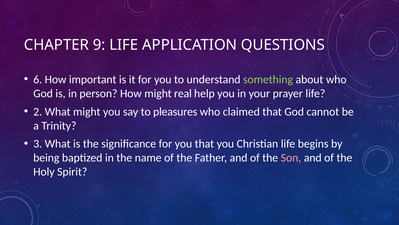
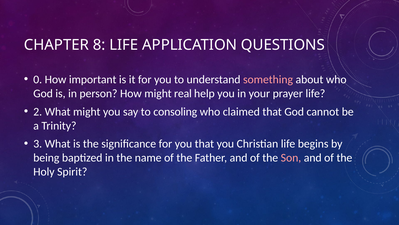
9: 9 -> 8
6: 6 -> 0
something colour: light green -> pink
pleasures: pleasures -> consoling
